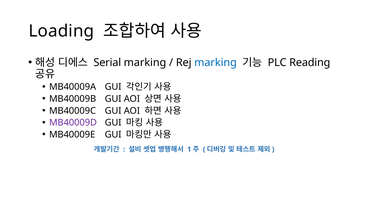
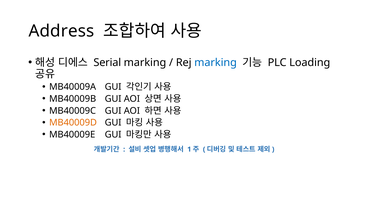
Loading: Loading -> Address
Reading: Reading -> Loading
MB40009D colour: purple -> orange
